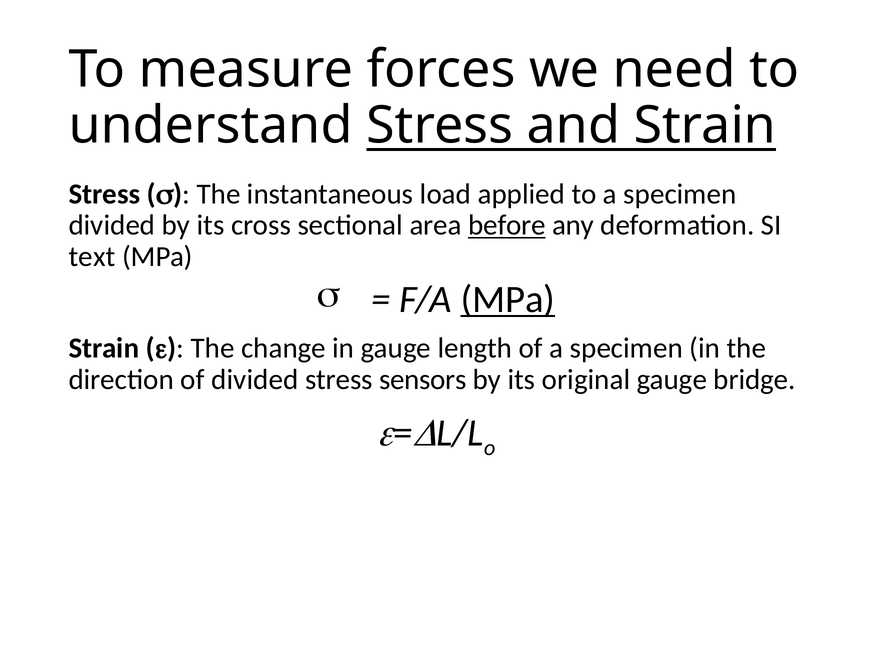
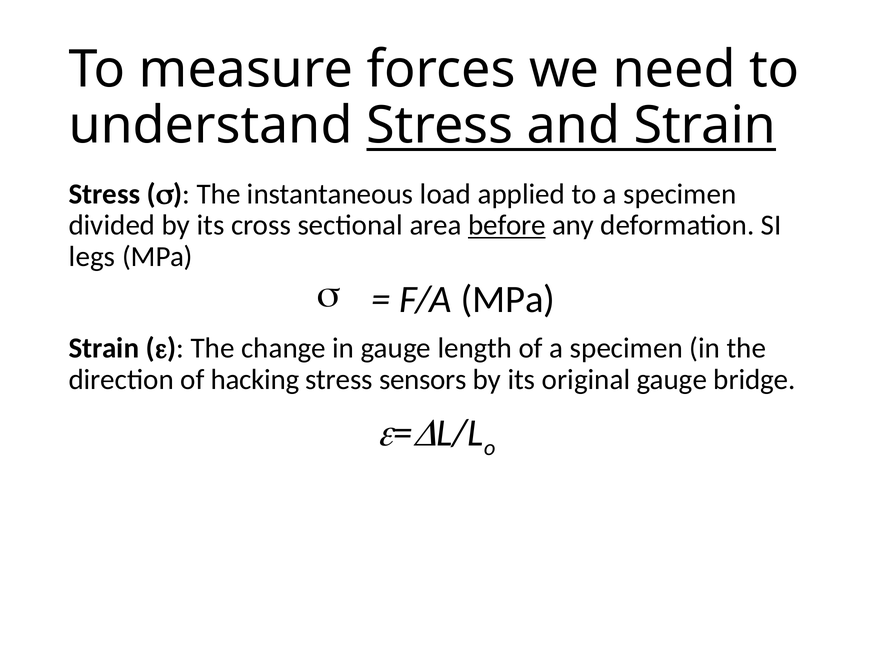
text: text -> legs
MPa at (508, 299) underline: present -> none
of divided: divided -> hacking
